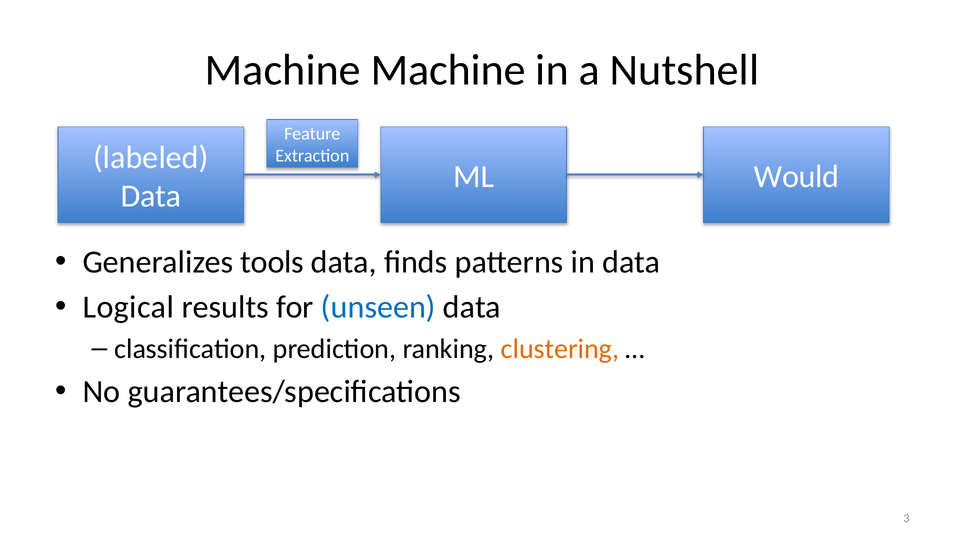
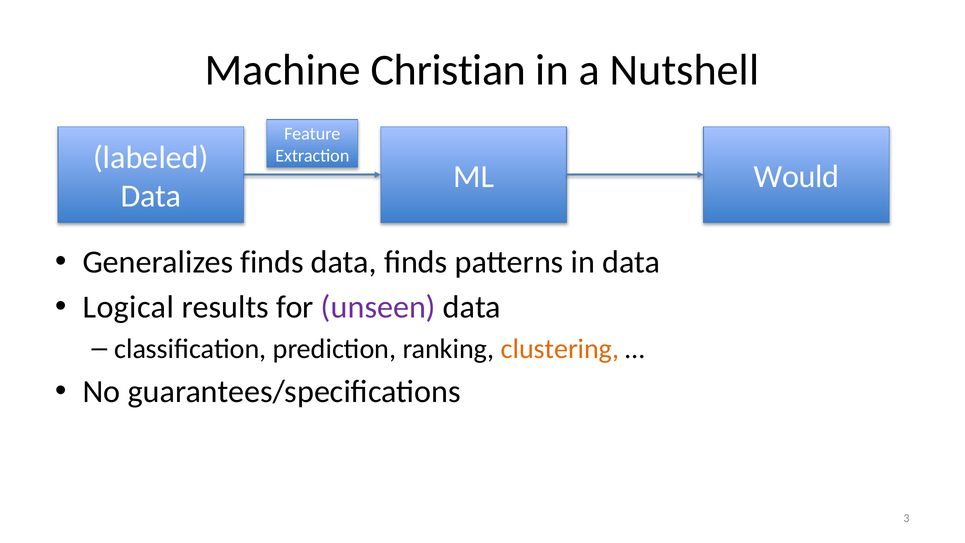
Machine Machine: Machine -> Christian
Generalizes tools: tools -> finds
unseen colour: blue -> purple
